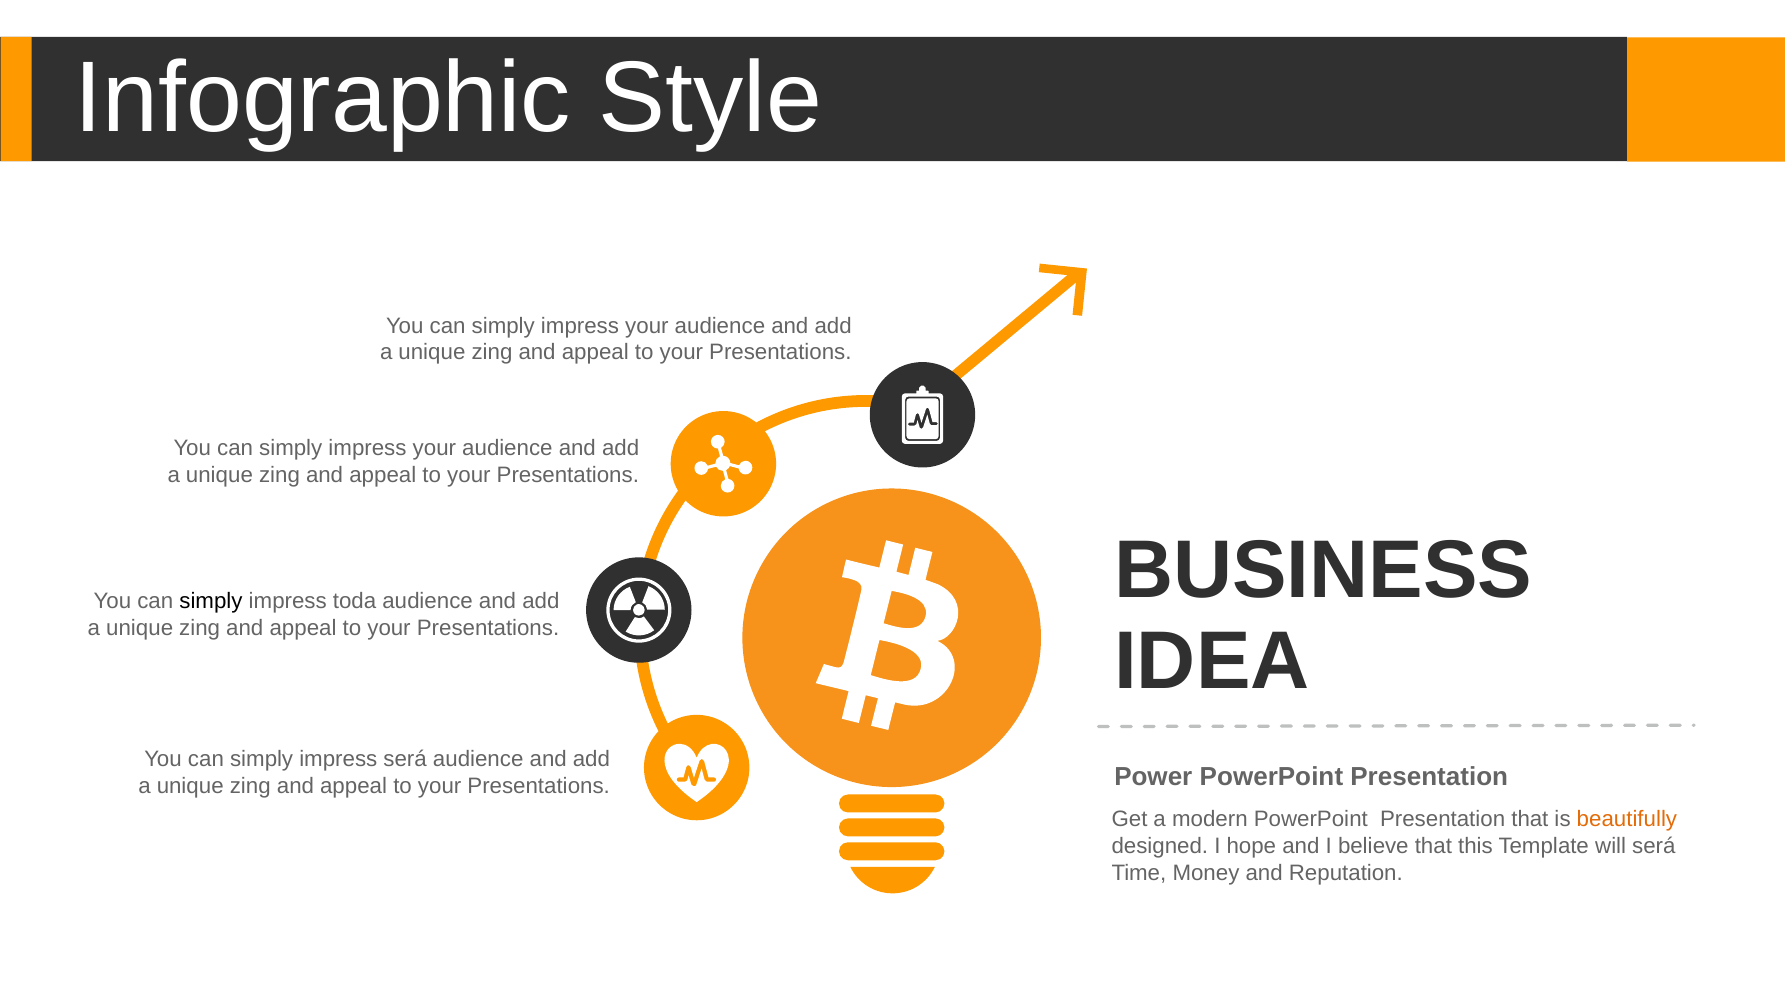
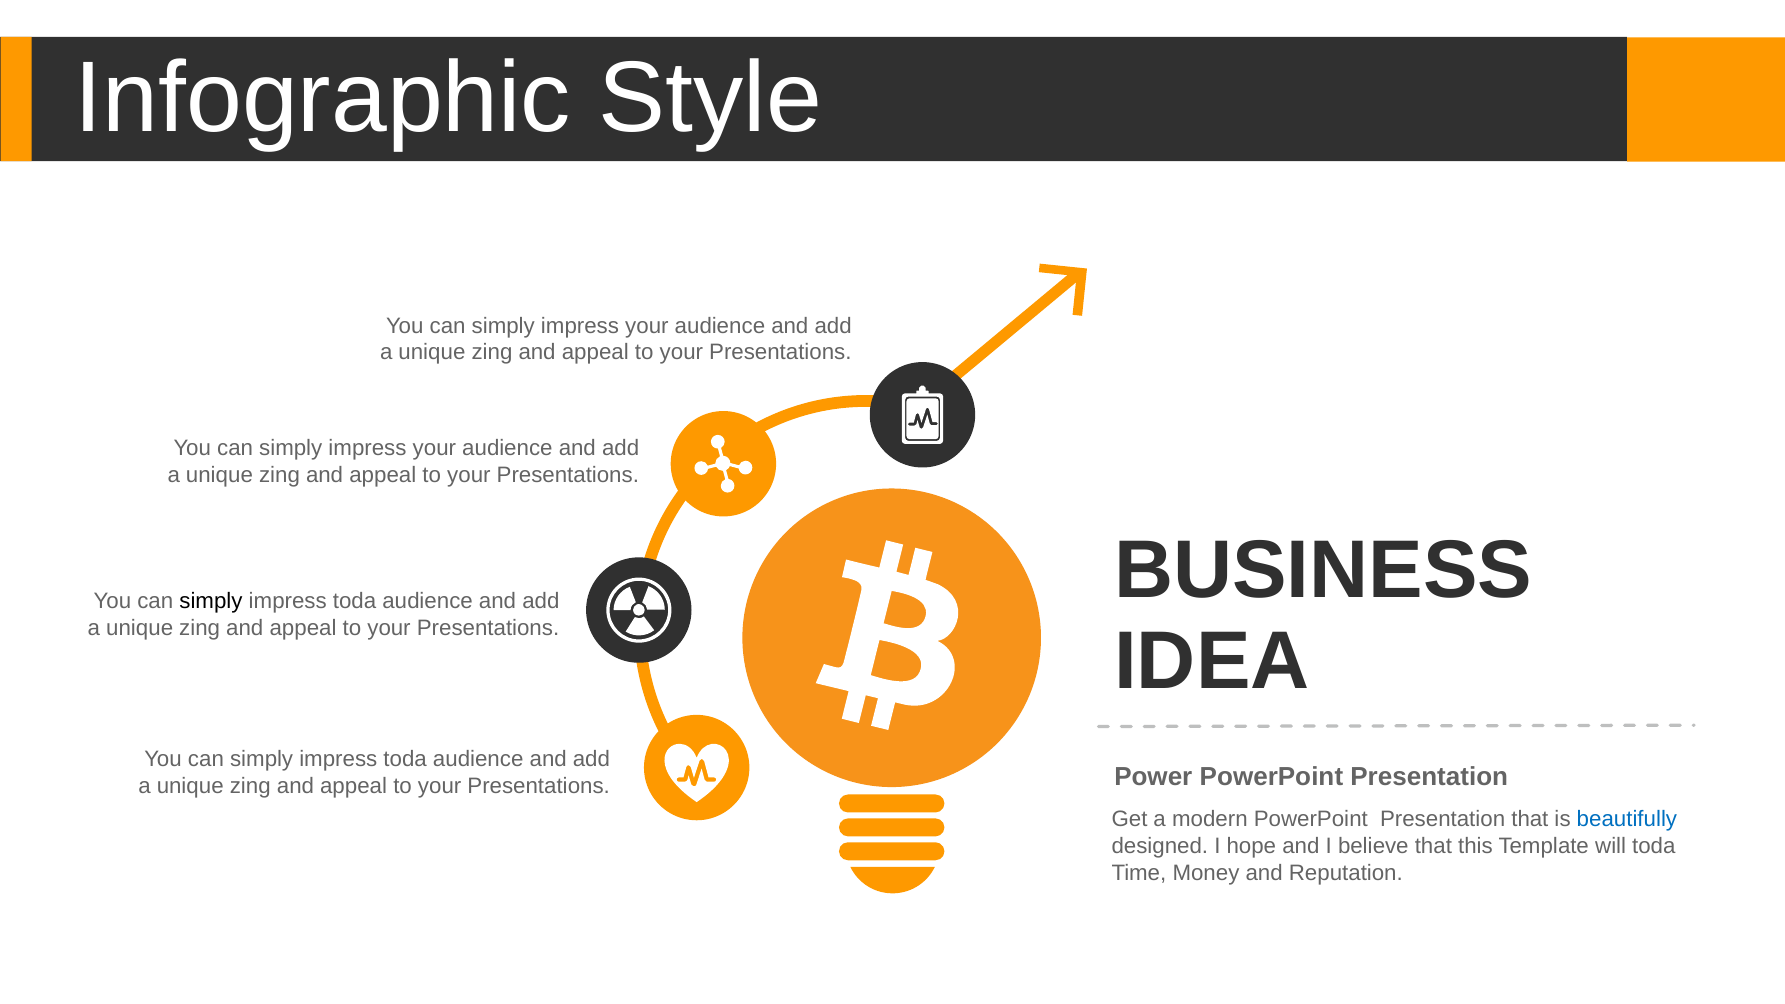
será at (405, 759): será -> toda
beautifully colour: orange -> blue
will será: será -> toda
